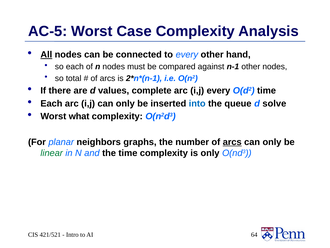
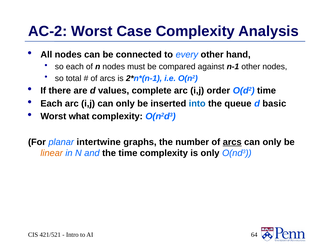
AC-5: AC-5 -> AC-2
All underline: present -> none
i,j every: every -> order
solve: solve -> basic
neighbors: neighbors -> intertwine
linear colour: green -> orange
